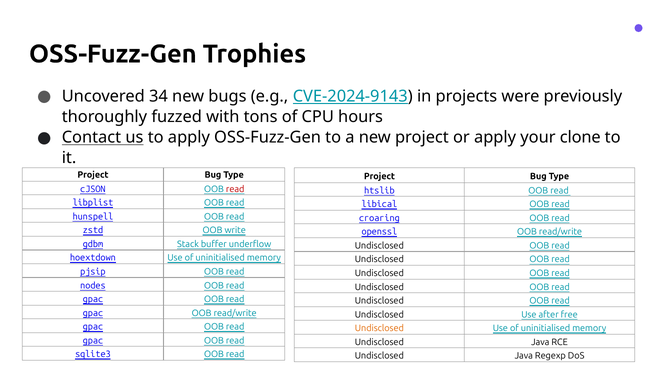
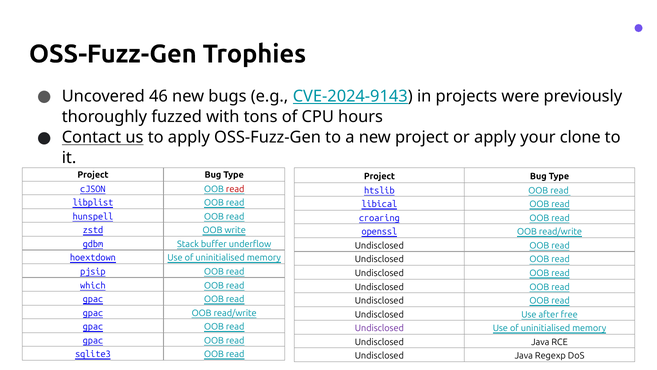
34: 34 -> 46
nodes: nodes -> which
Undisclosed at (379, 328) colour: orange -> purple
